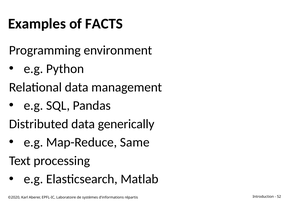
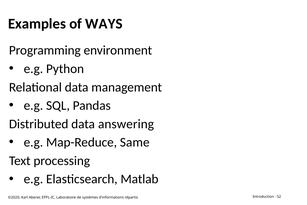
FACTS: FACTS -> WAYS
generically: generically -> answering
